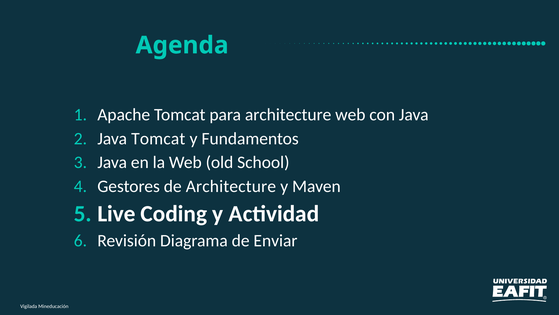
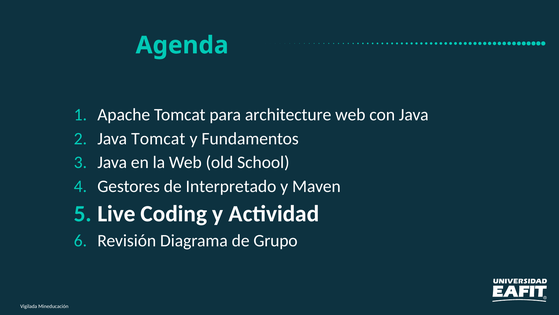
de Architecture: Architecture -> Interpretado
Enviar: Enviar -> Grupo
